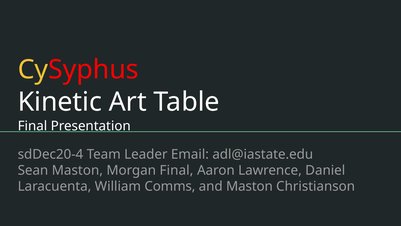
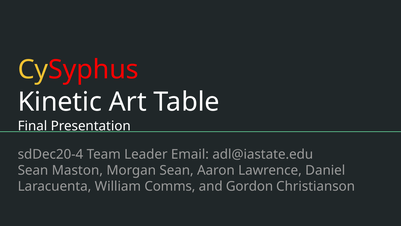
Morgan Final: Final -> Sean
and Maston: Maston -> Gordon
